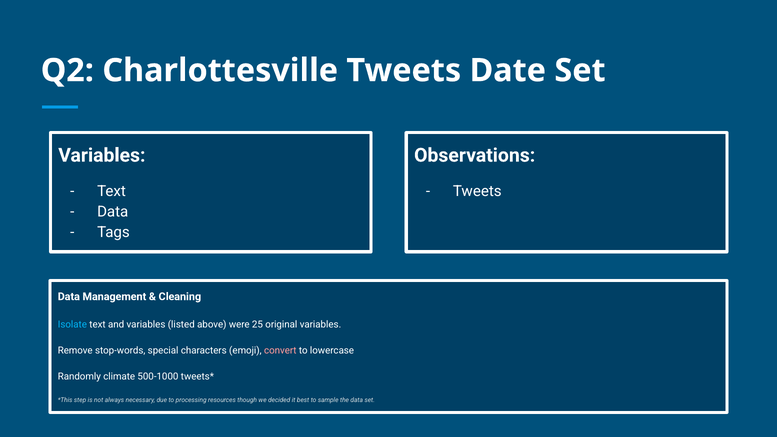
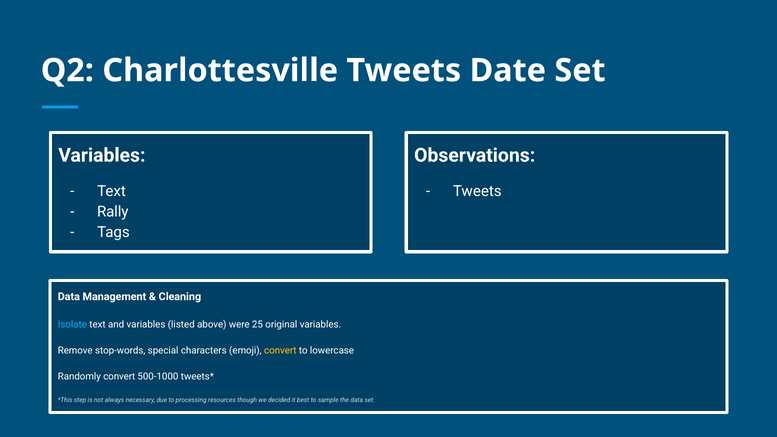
Data at (113, 212): Data -> Rally
convert at (280, 351) colour: pink -> yellow
Randomly climate: climate -> convert
